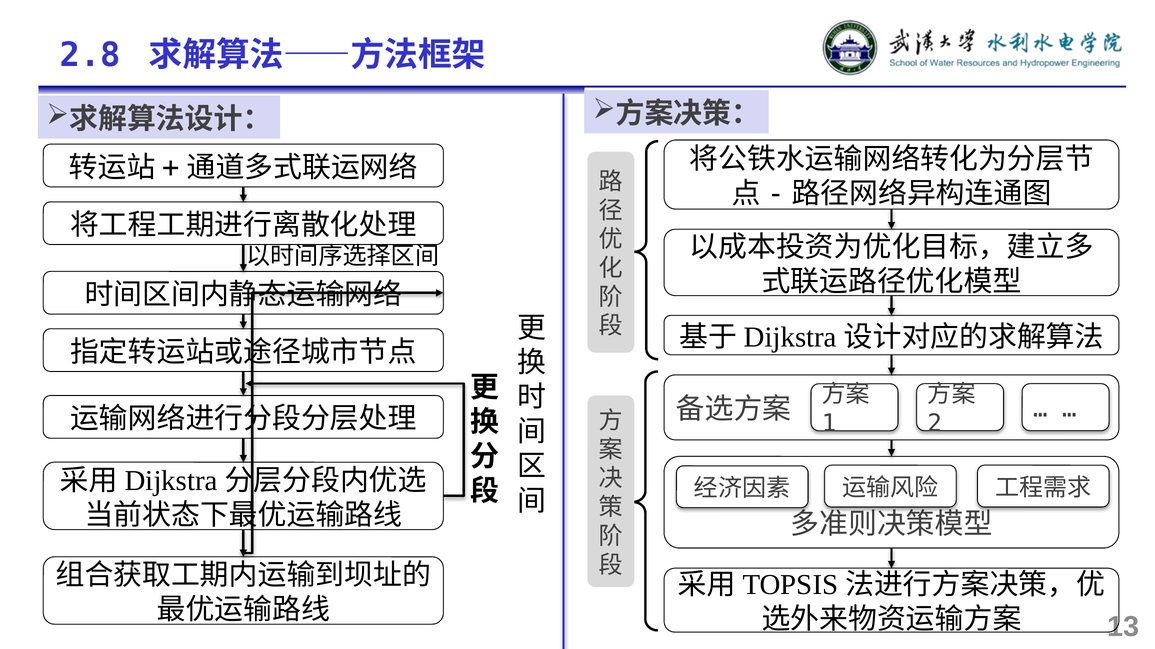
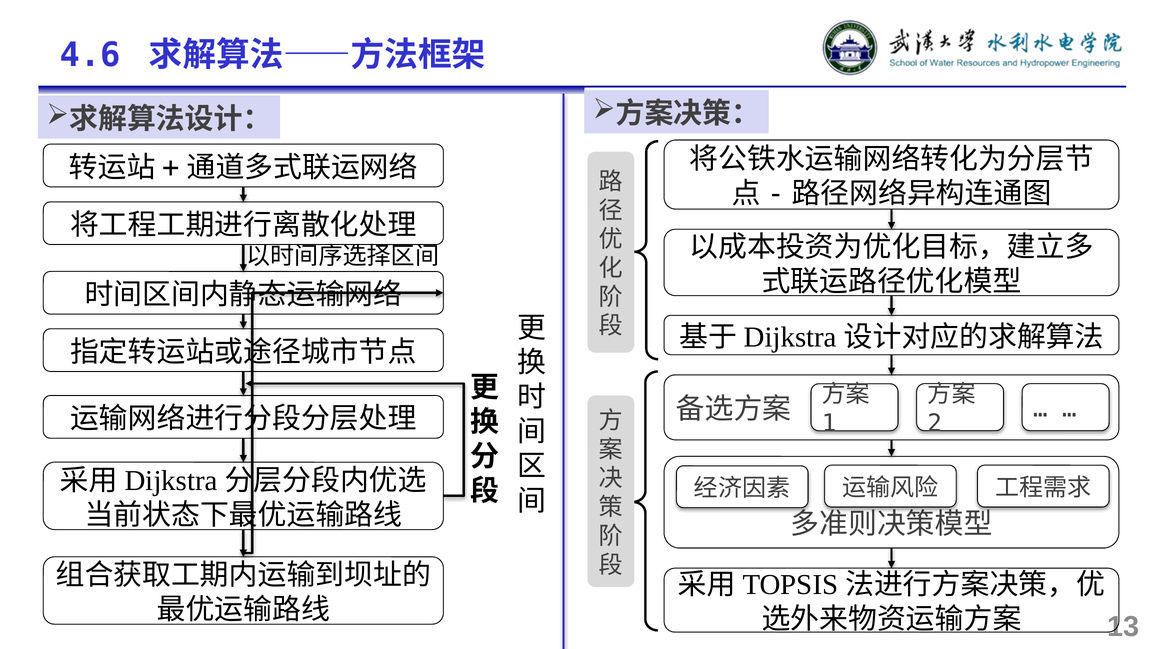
2.8: 2.8 -> 4.6
